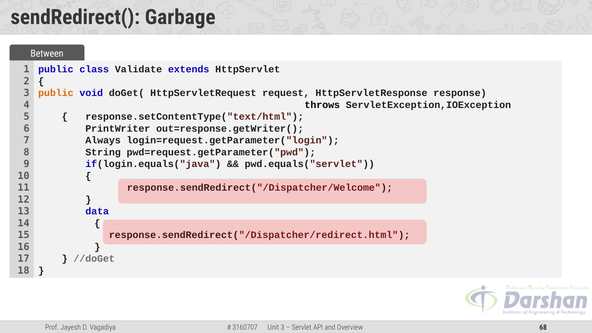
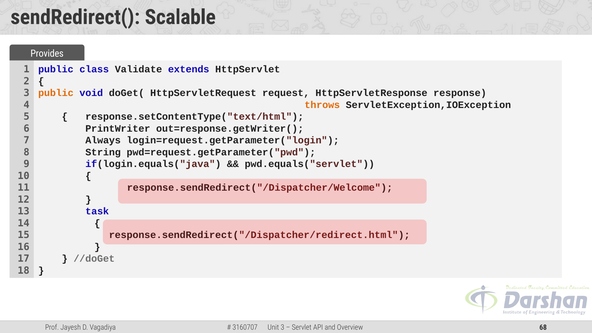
Garbage: Garbage -> Scalable
Between: Between -> Provides
throws colour: black -> orange
data: data -> task
